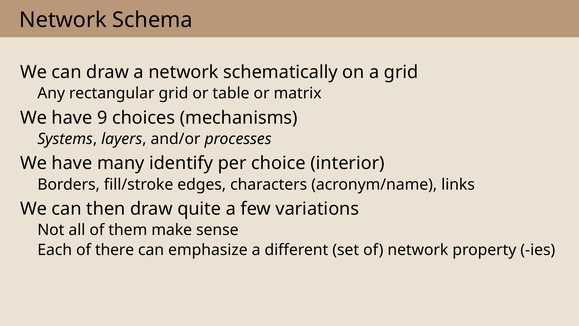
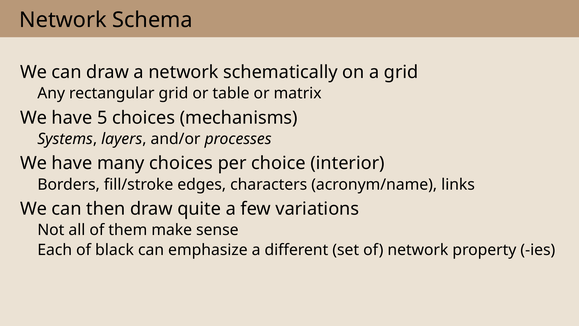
9: 9 -> 5
many identify: identify -> choices
there: there -> black
